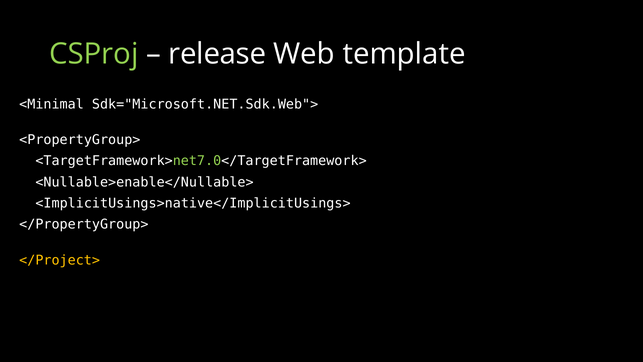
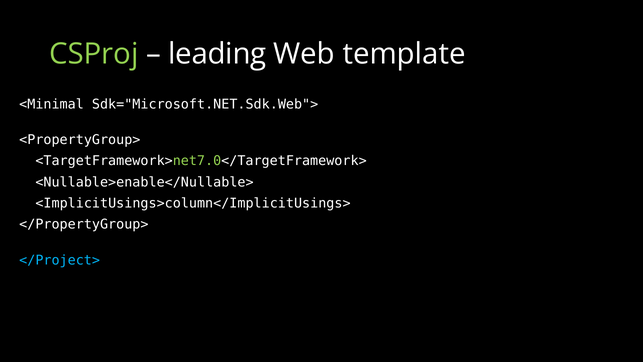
release: release -> leading
<ImplicitUsings>native</ImplicitUsings>: <ImplicitUsings>native</ImplicitUsings> -> <ImplicitUsings>column</ImplicitUsings>
</Project> colour: yellow -> light blue
